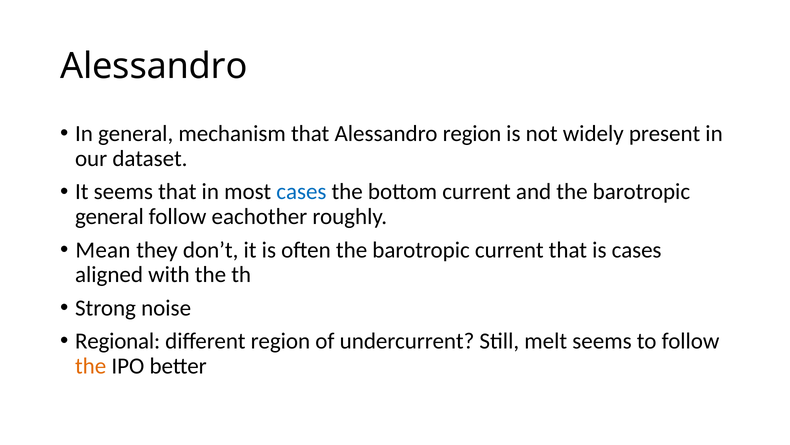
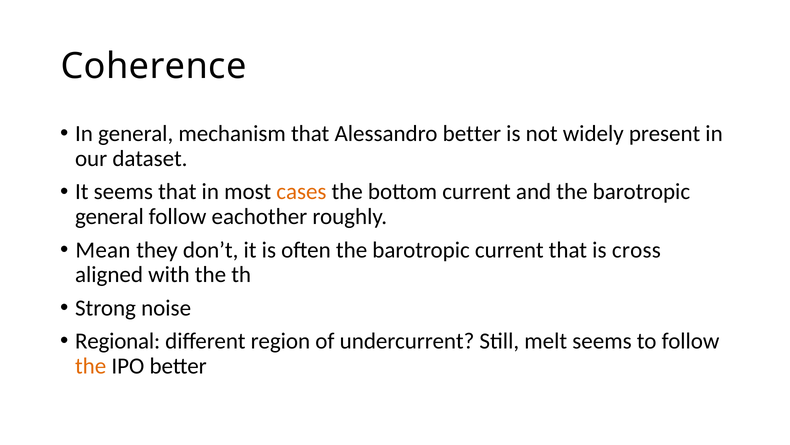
Alessandro at (154, 66): Alessandro -> Coherence
Alessandro region: region -> better
cases at (301, 192) colour: blue -> orange
is cases: cases -> cross
